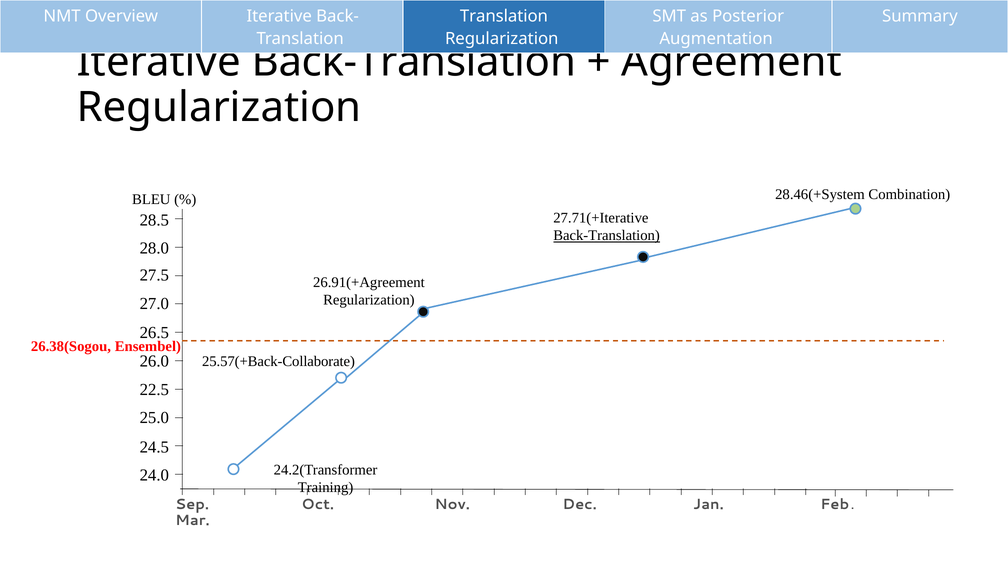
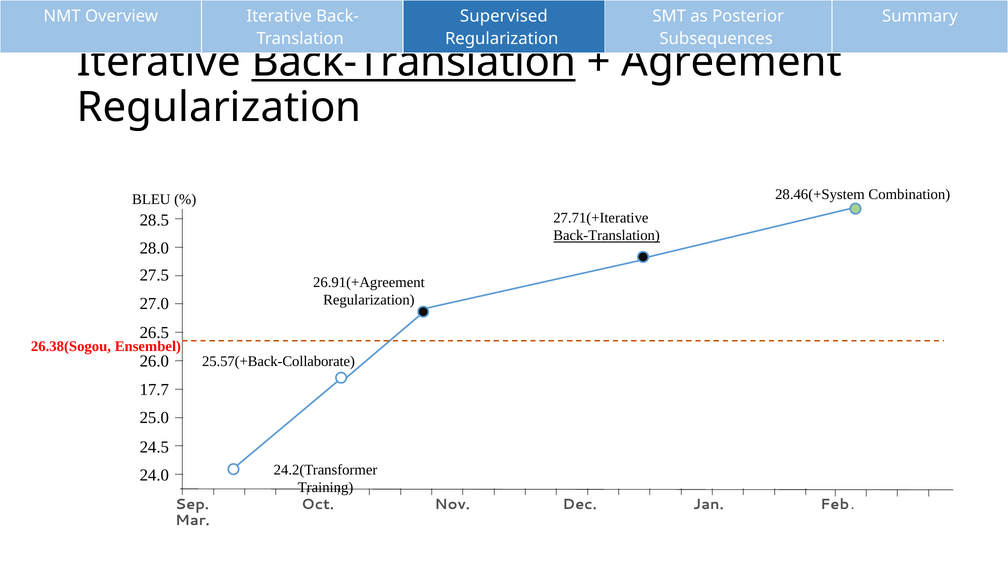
Translation at (504, 16): Translation -> Supervised
Augmentation: Augmentation -> Subsequences
Back-Translation at (414, 62) underline: none -> present
22.5: 22.5 -> 17.7
